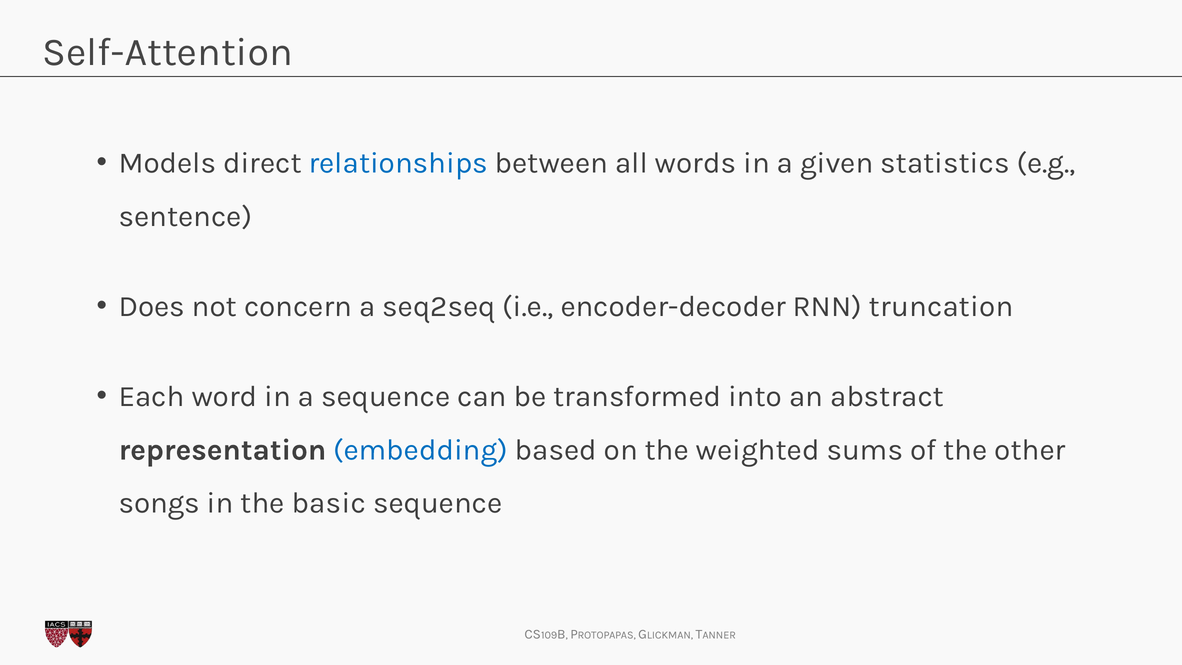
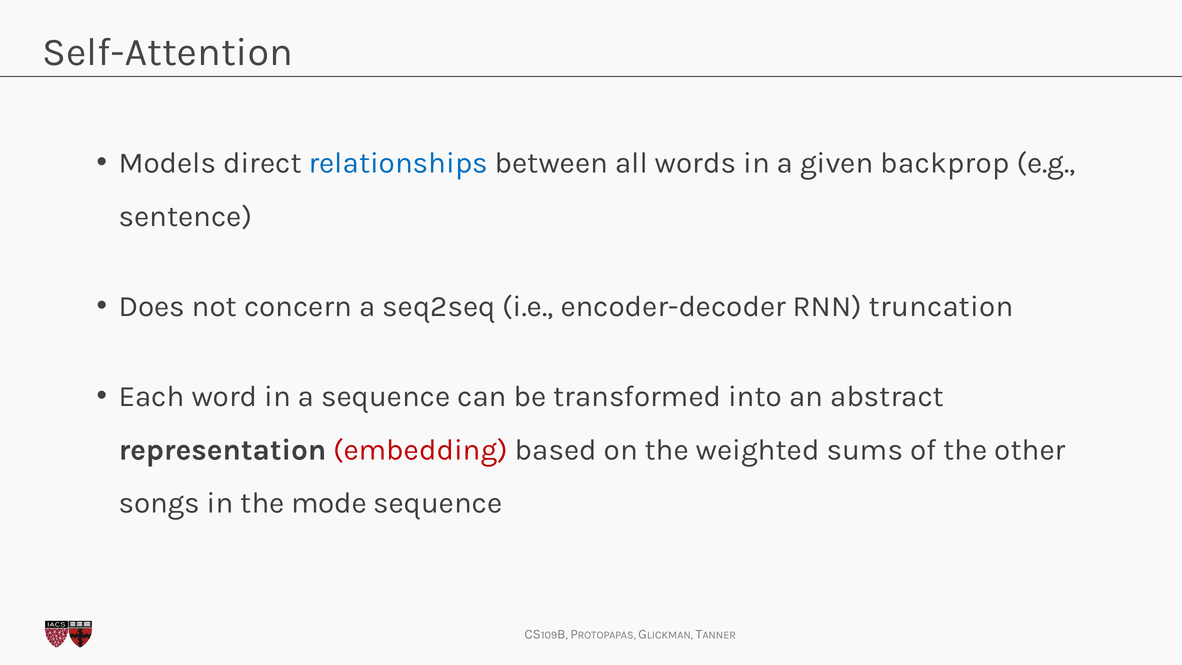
statistics: statistics -> backprop
embedding colour: blue -> red
basic: basic -> mode
